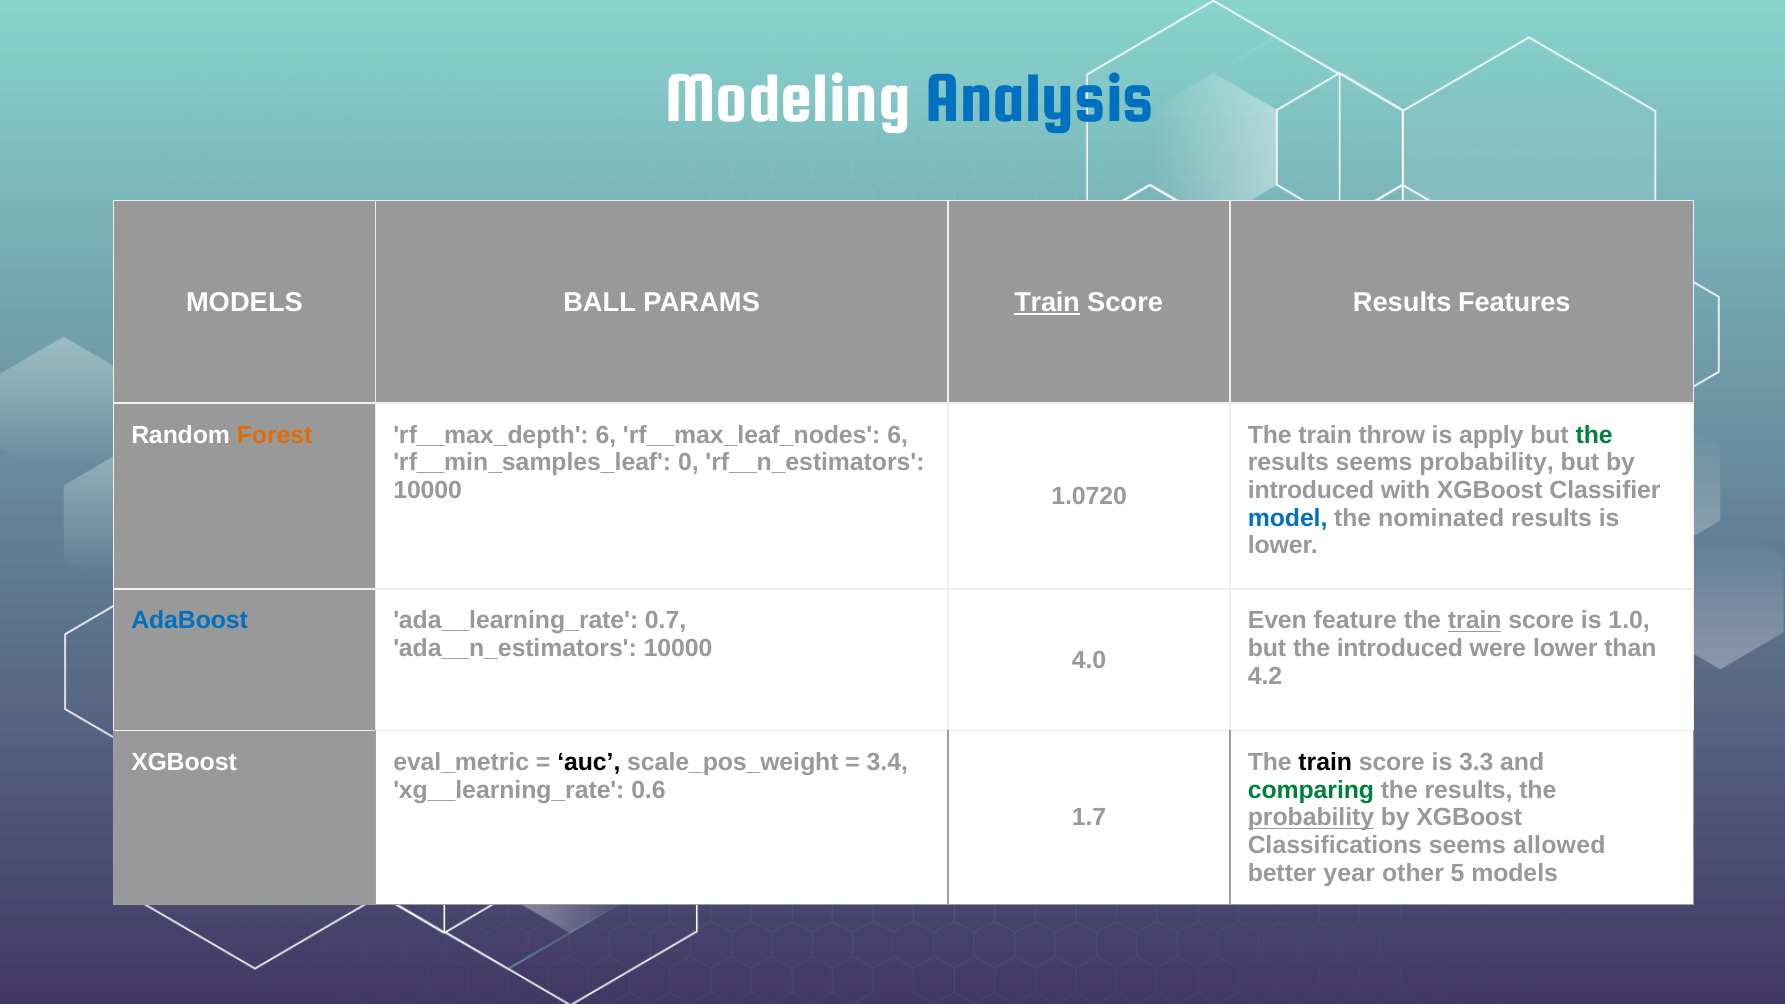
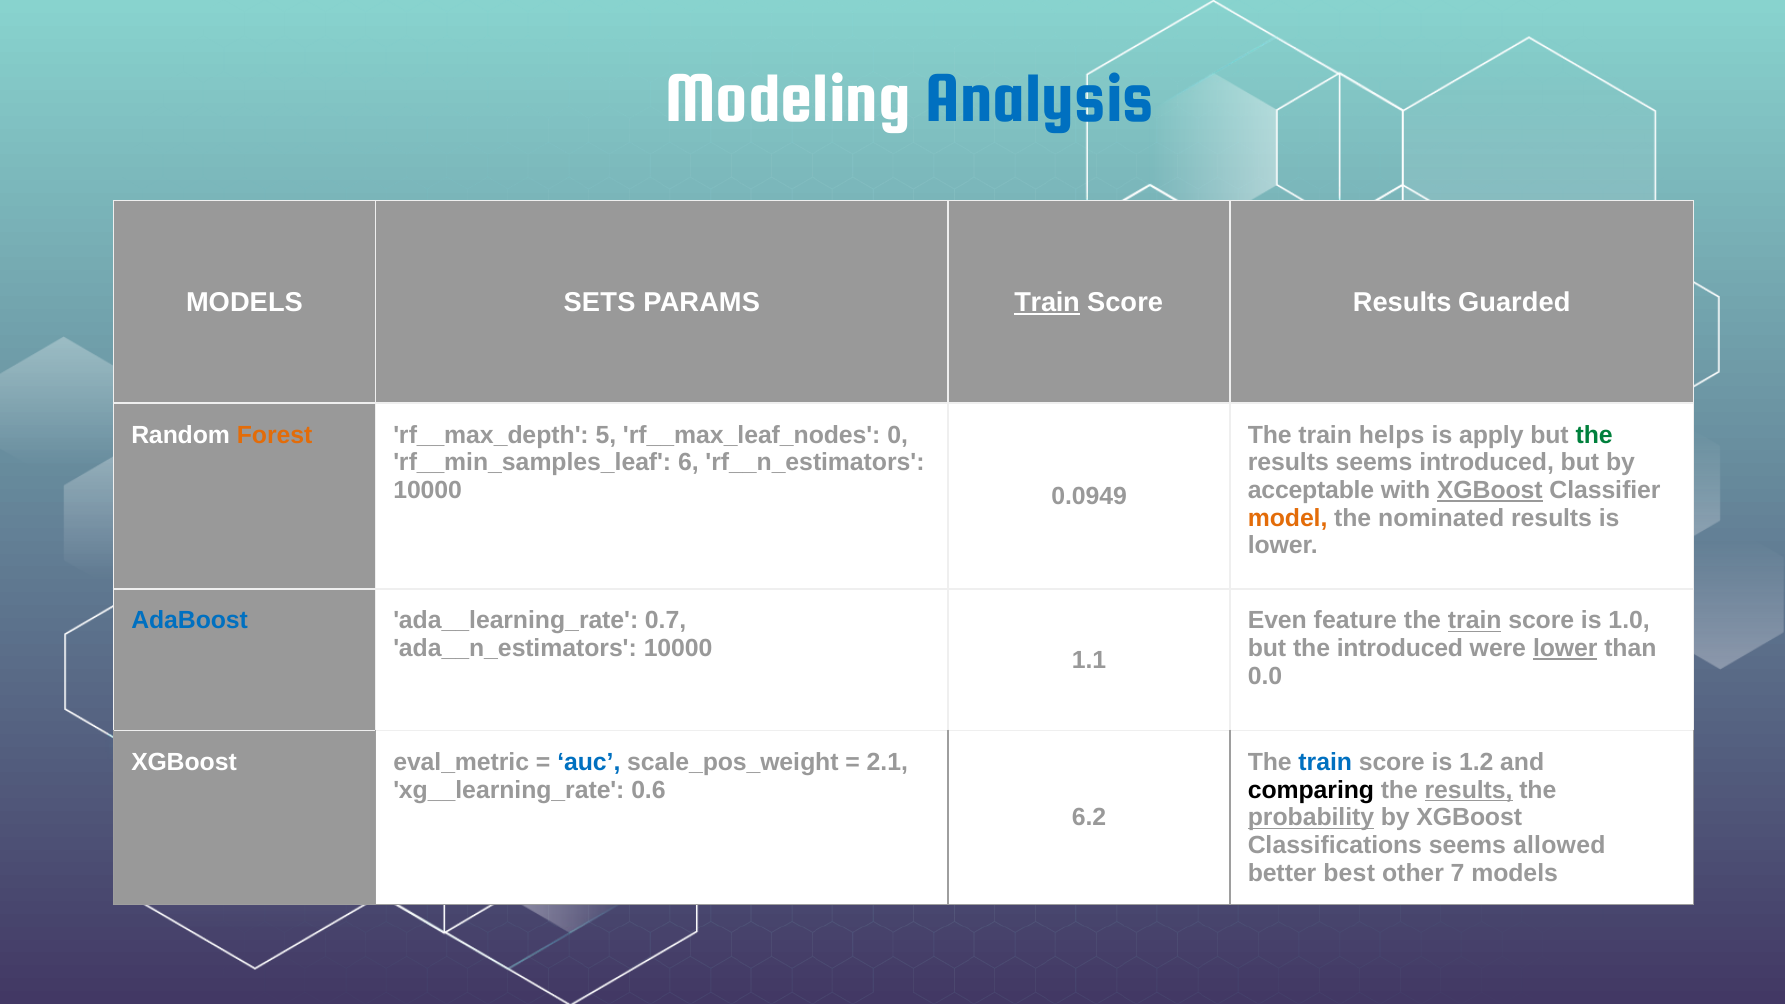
BALL: BALL -> SETS
Features: Features -> Guarded
6 at (606, 435): 6 -> 5
6 at (898, 435): 6 -> 0
throw: throw -> helps
0: 0 -> 6
seems probability: probability -> introduced
1.0720: 1.0720 -> 0.0949
introduced at (1311, 490): introduced -> acceptable
XGBoost at (1490, 490) underline: none -> present
model colour: blue -> orange
4.0: 4.0 -> 1.1
lower at (1565, 649) underline: none -> present
4.2: 4.2 -> 0.0
auc colour: black -> blue
3.4: 3.4 -> 2.1
train at (1325, 762) colour: black -> blue
3.3: 3.3 -> 1.2
comparing colour: green -> black
results at (1469, 790) underline: none -> present
1.7: 1.7 -> 6.2
year: year -> best
5: 5 -> 7
